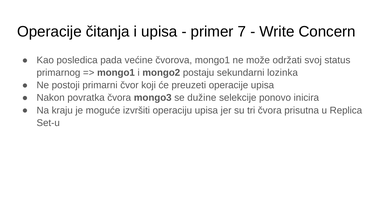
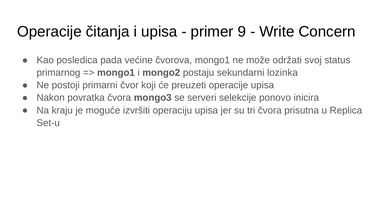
7: 7 -> 9
dužine: dužine -> serveri
